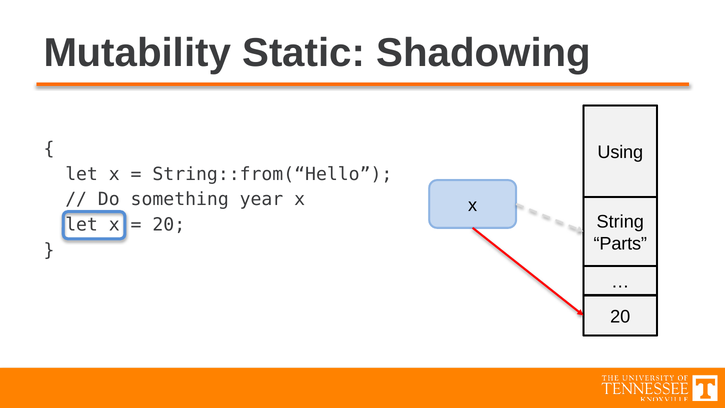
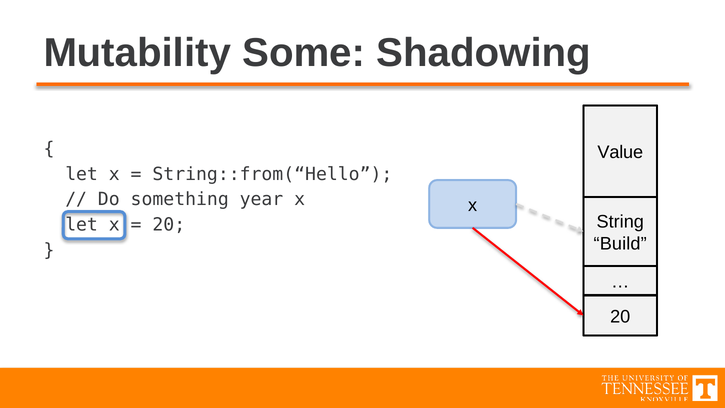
Static: Static -> Some
Using: Using -> Value
Parts: Parts -> Build
